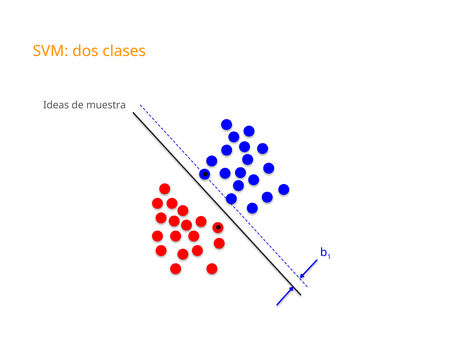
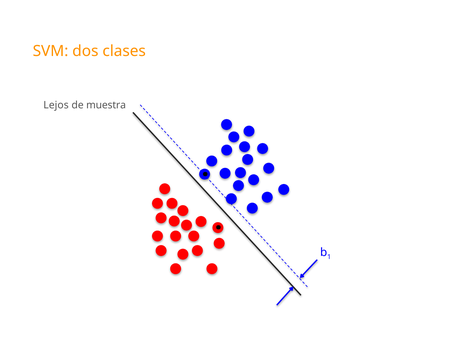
Ideas: Ideas -> Lejos
